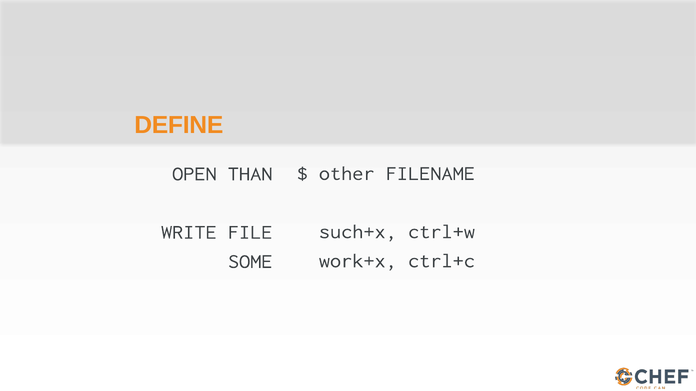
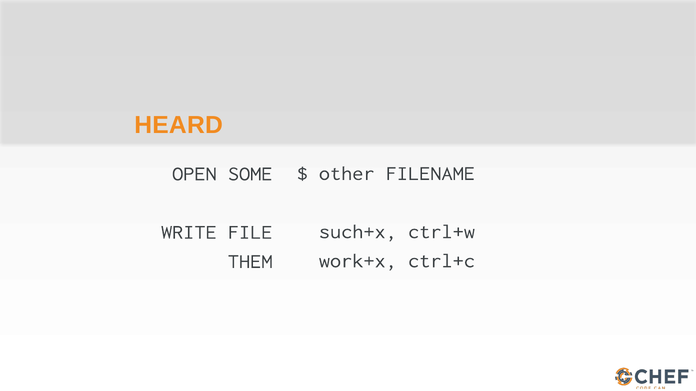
DEFINE: DEFINE -> HEARD
THAN: THAN -> SOME
SOME: SOME -> THEM
